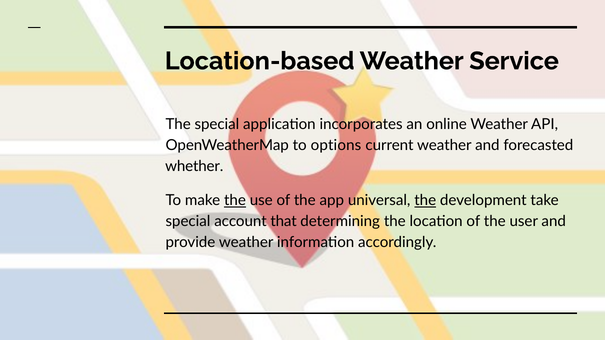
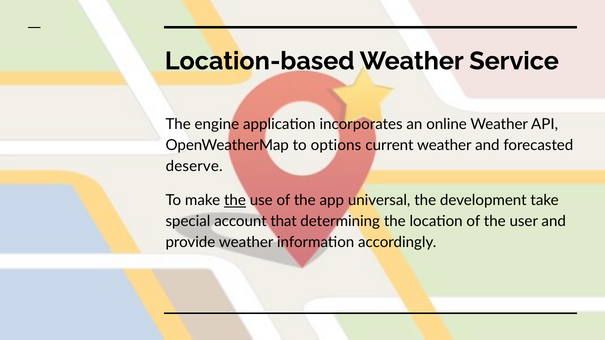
The special: special -> engine
whether: whether -> deserve
the at (425, 201) underline: present -> none
